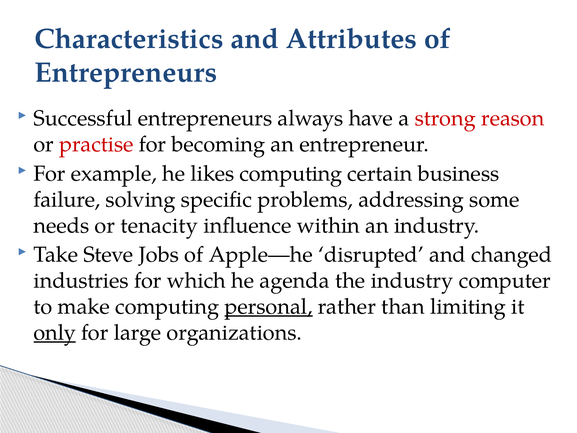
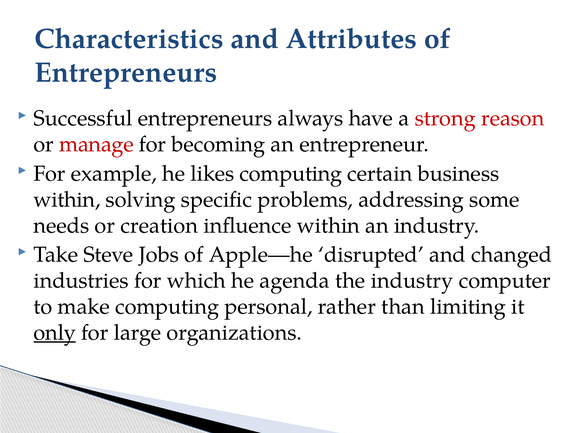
practise: practise -> manage
failure at (67, 199): failure -> within
tenacity: tenacity -> creation
personal underline: present -> none
